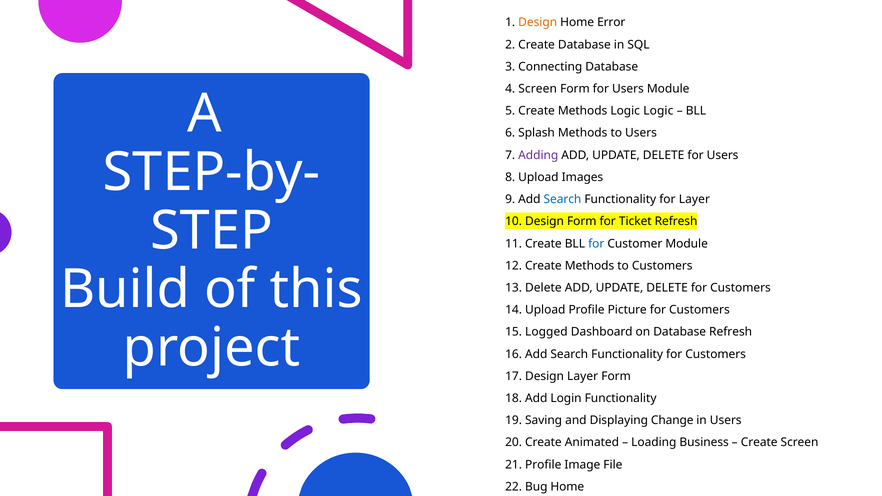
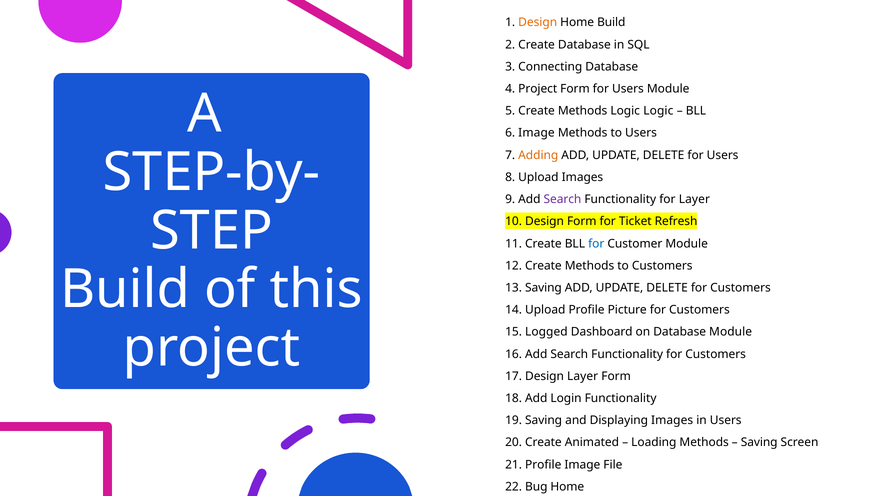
Home Error: Error -> Build
4 Screen: Screen -> Project
6 Splash: Splash -> Image
Adding colour: purple -> orange
Search at (562, 199) colour: blue -> purple
13 Delete: Delete -> Saving
Database Refresh: Refresh -> Module
Displaying Change: Change -> Images
Loading Business: Business -> Methods
Create at (759, 443): Create -> Saving
